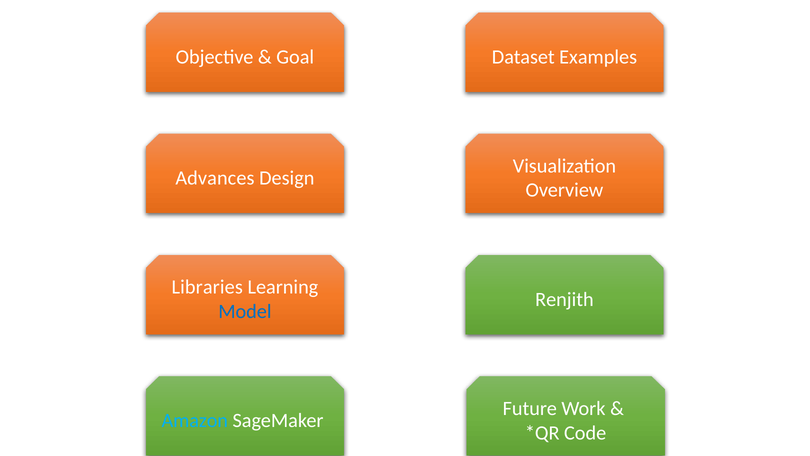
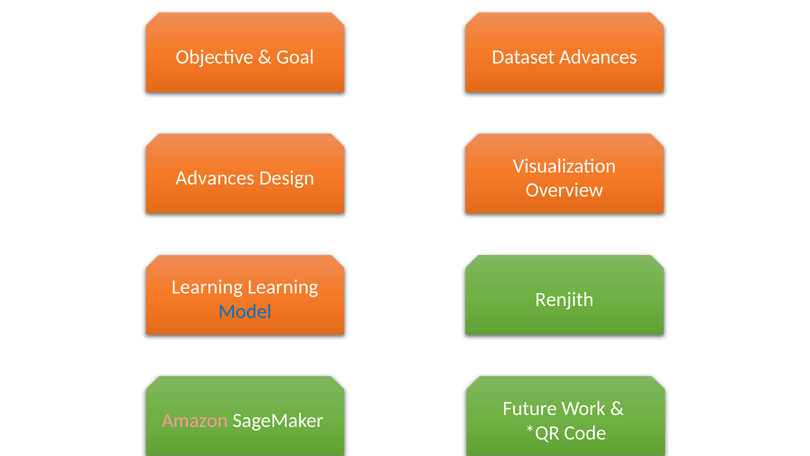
Dataset Examples: Examples -> Advances
Libraries at (207, 287): Libraries -> Learning
Amazon colour: light blue -> pink
